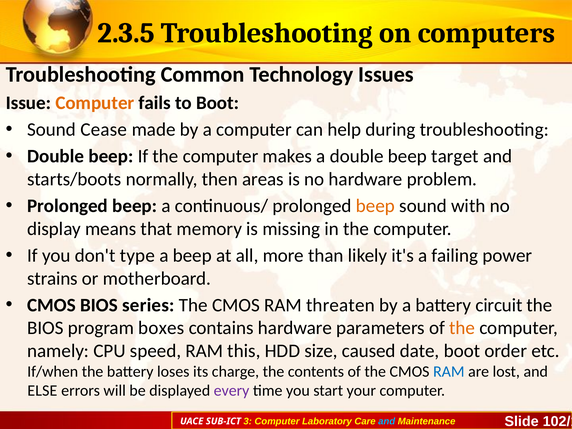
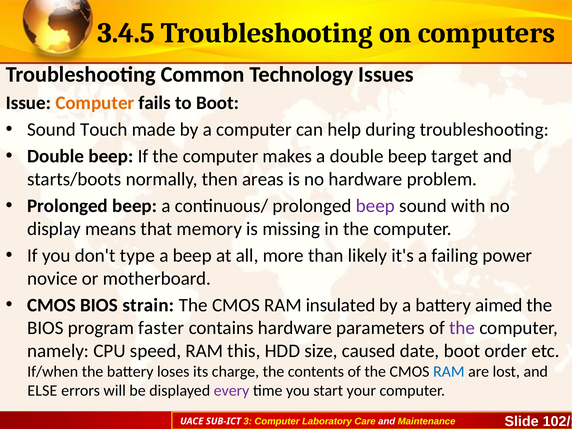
2.3.5: 2.3.5 -> 3.4.5
Cease: Cease -> Touch
beep at (375, 206) colour: orange -> purple
strains: strains -> novice
series: series -> strain
threaten: threaten -> insulated
circuit: circuit -> aimed
boxes: boxes -> faster
the at (462, 328) colour: orange -> purple
and at (387, 421) colour: light blue -> white
